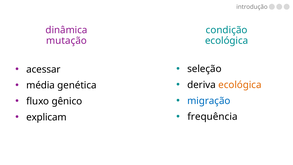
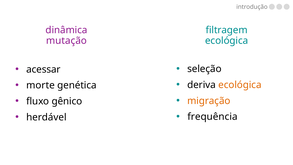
condição: condição -> filtragem
média: média -> morte
migração colour: blue -> orange
explicam: explicam -> herdável
